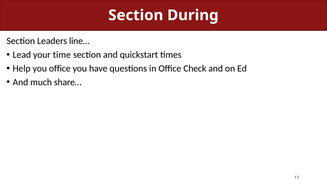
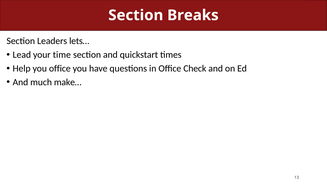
During: During -> Breaks
line…: line… -> lets…
share…: share… -> make…
